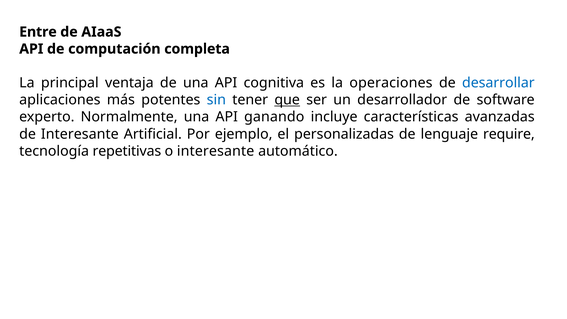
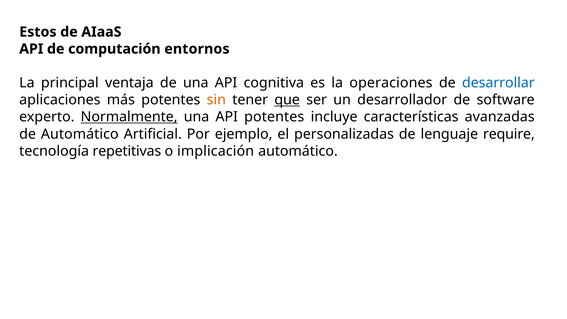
Entre: Entre -> Estos
completa: completa -> entornos
sin colour: blue -> orange
Normalmente underline: none -> present
API ganando: ganando -> potentes
de Interesante: Interesante -> Automático
o interesante: interesante -> implicación
